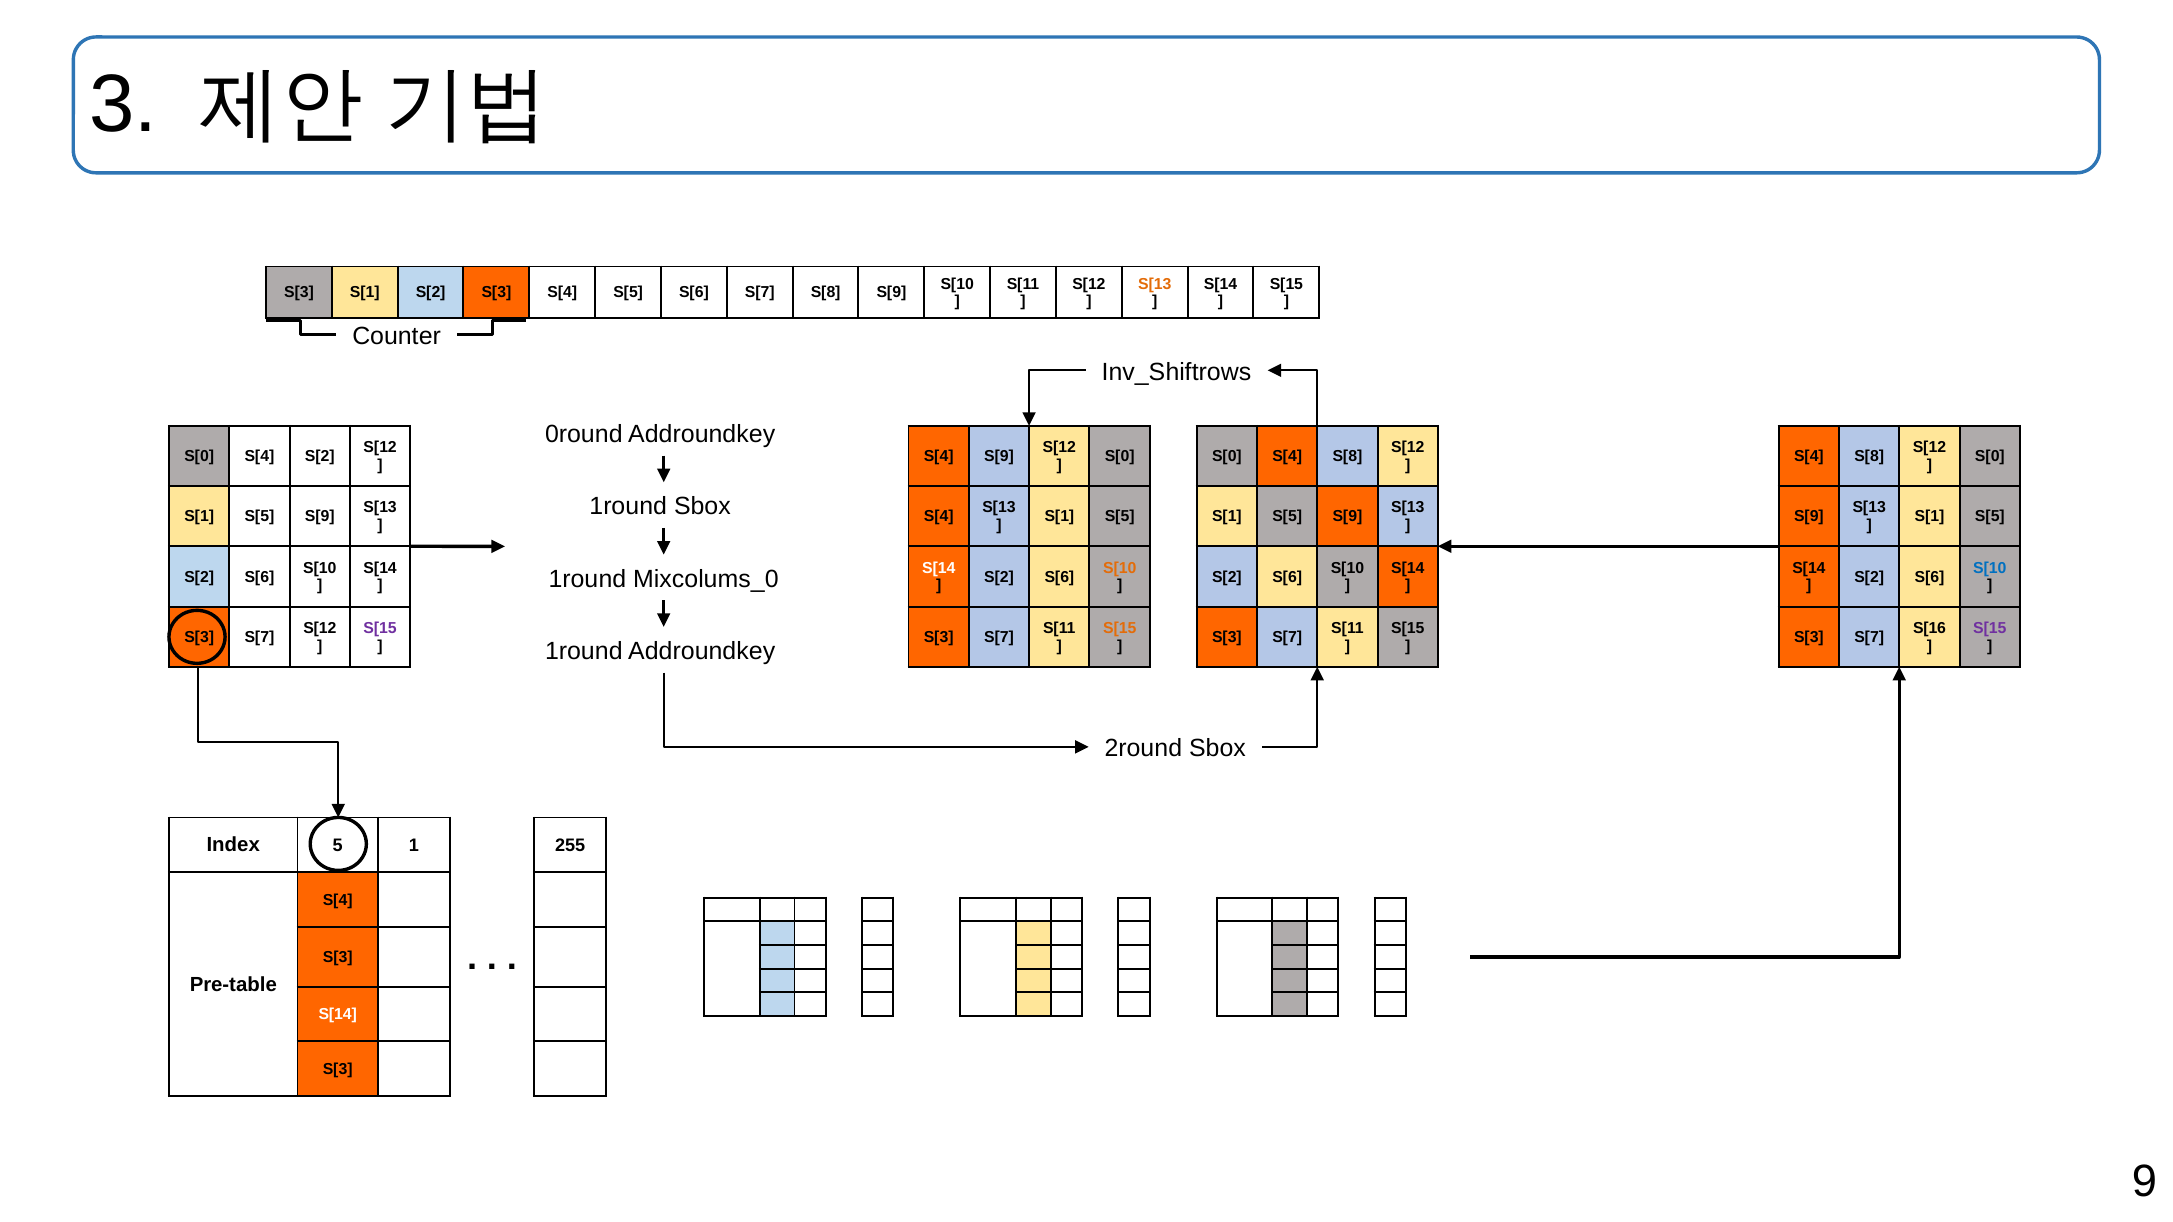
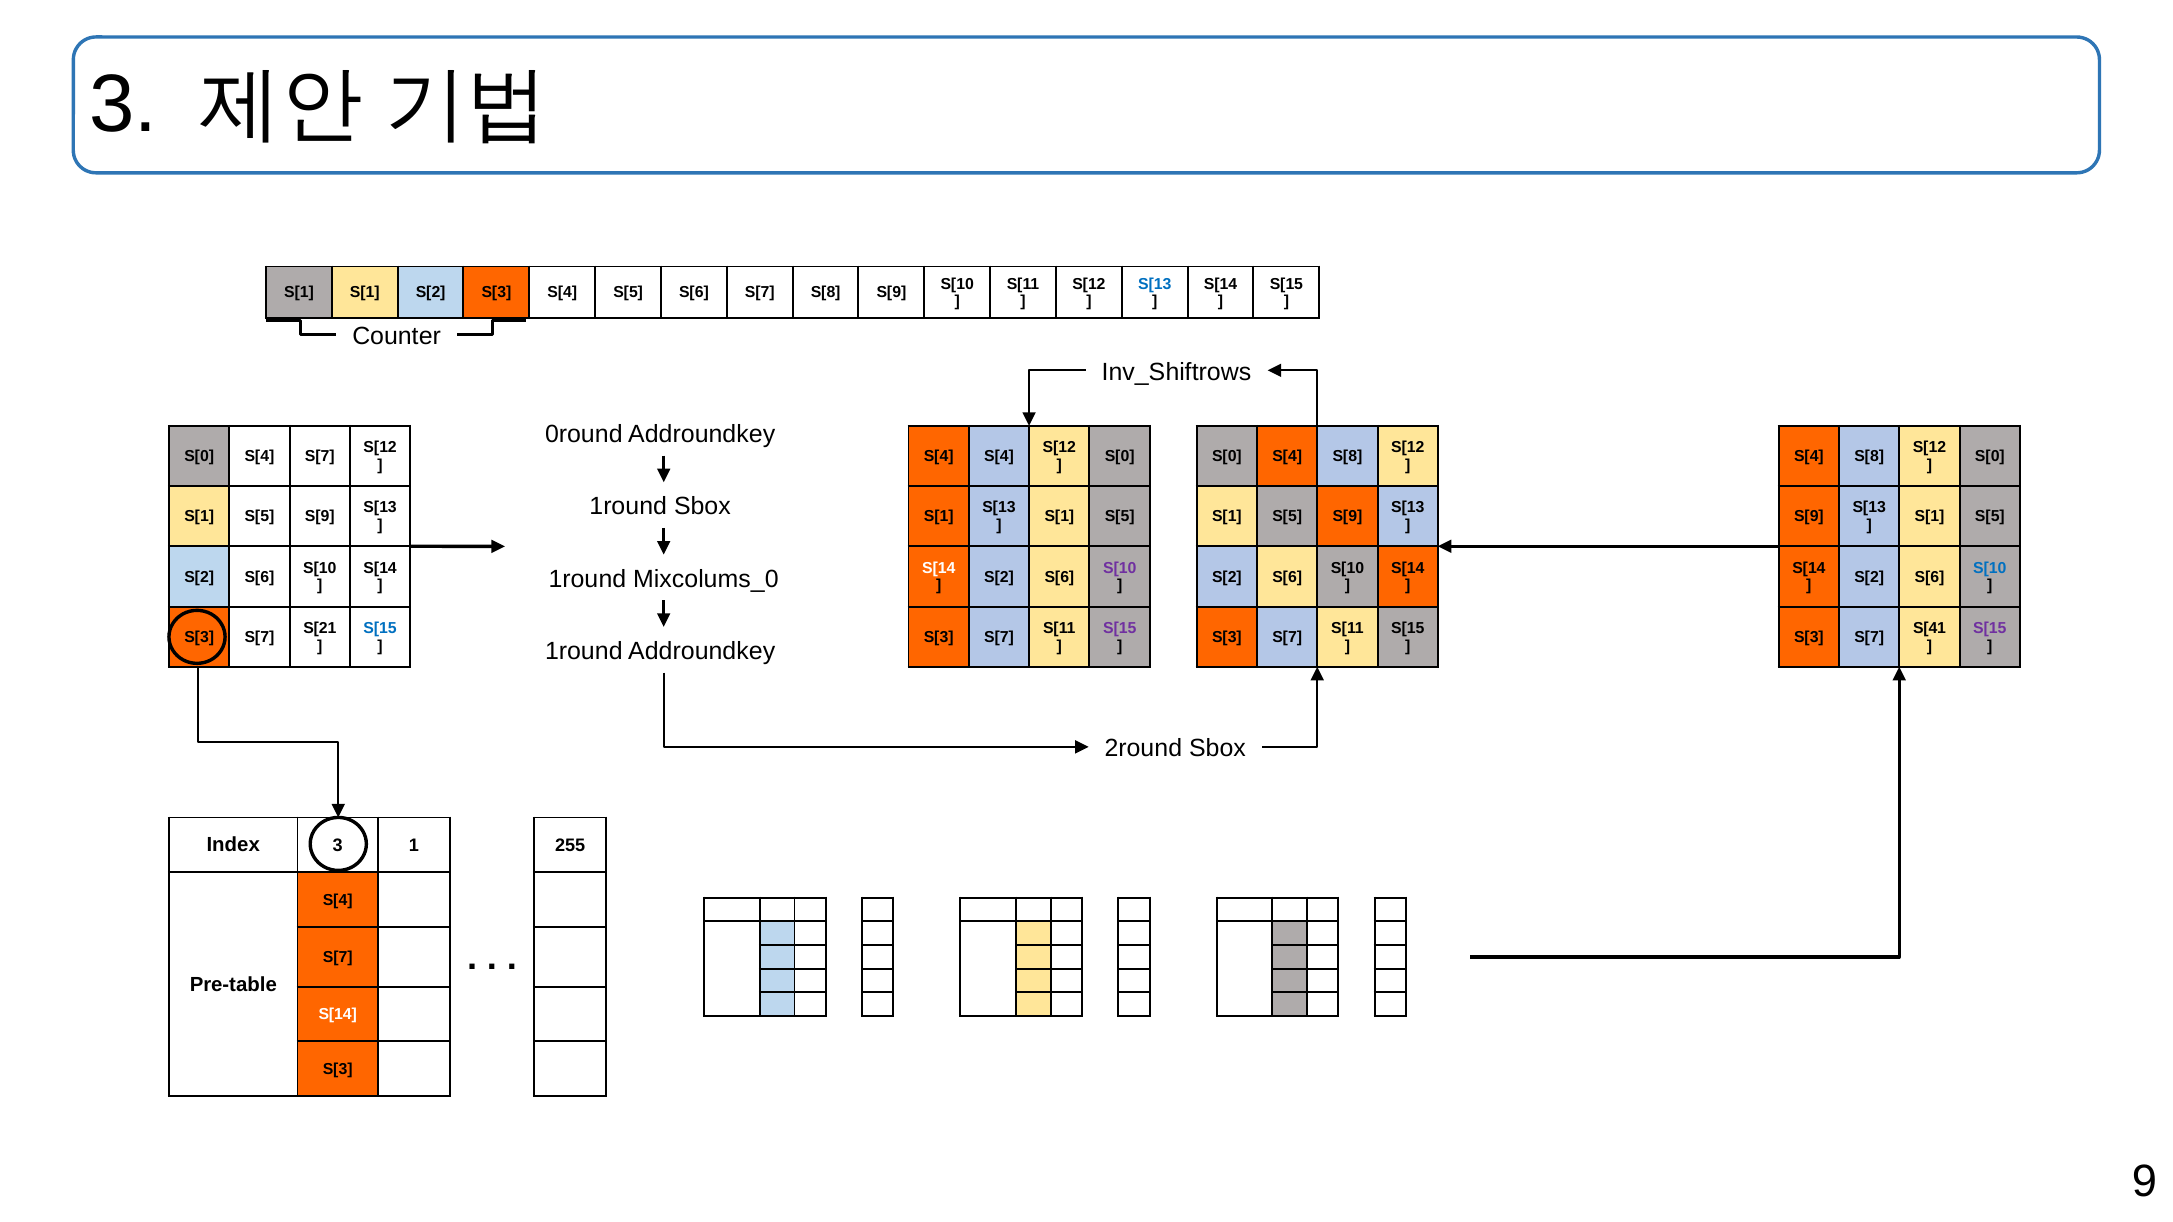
S[13 at (1155, 284) colour: orange -> blue
S[3 at (299, 293): S[3 -> S[1
S[0 S[4 S[2: S[2 -> S[7
S[4 S[9: S[9 -> S[4
S[4 at (939, 517): S[4 -> S[1
S[10 at (1120, 568) colour: orange -> purple
S[12 at (320, 628): S[12 -> S[21
S[15 at (380, 628) colour: purple -> blue
S[15 at (1120, 628) colour: orange -> purple
S[16: S[16 -> S[41
Index 5: 5 -> 3
S[3 at (338, 957): S[3 -> S[7
